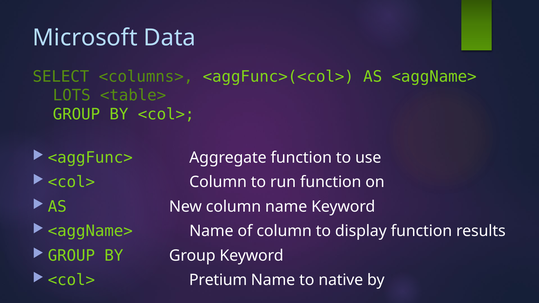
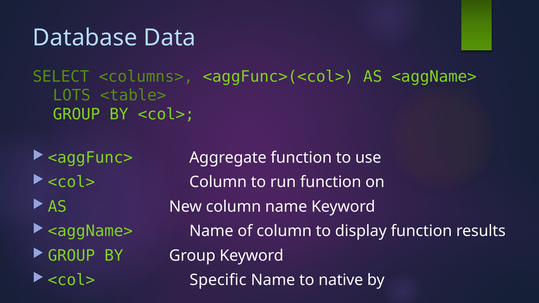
Microsoft: Microsoft -> Database
Pretium: Pretium -> Specific
